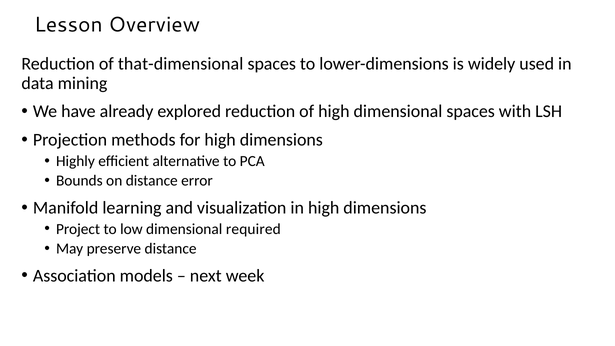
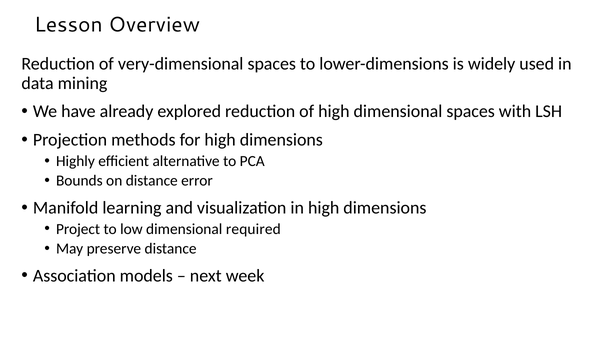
that-dimensional: that-dimensional -> very-dimensional
